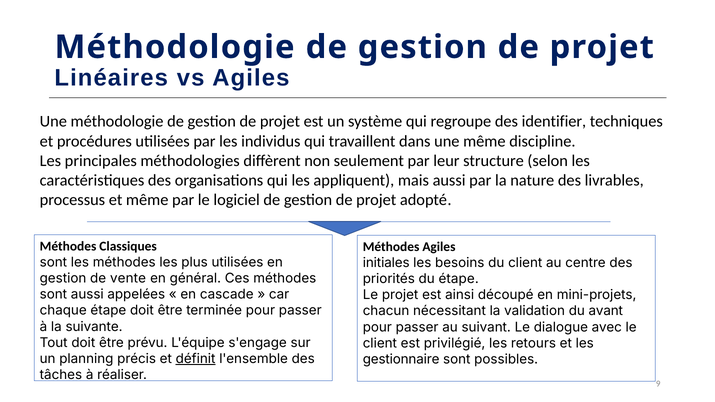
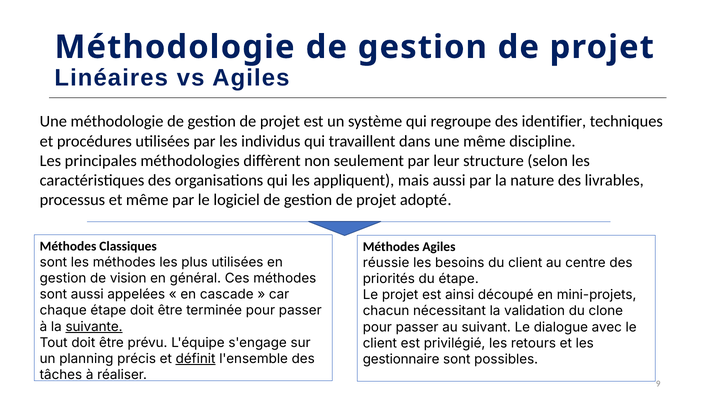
initiales: initiales -> réussie
vente: vente -> vision
avant: avant -> clone
suivante underline: none -> present
